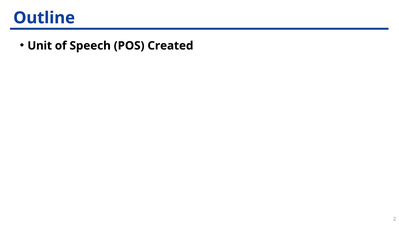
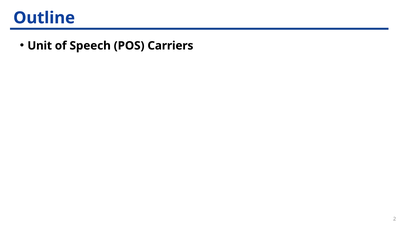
Created: Created -> Carriers
